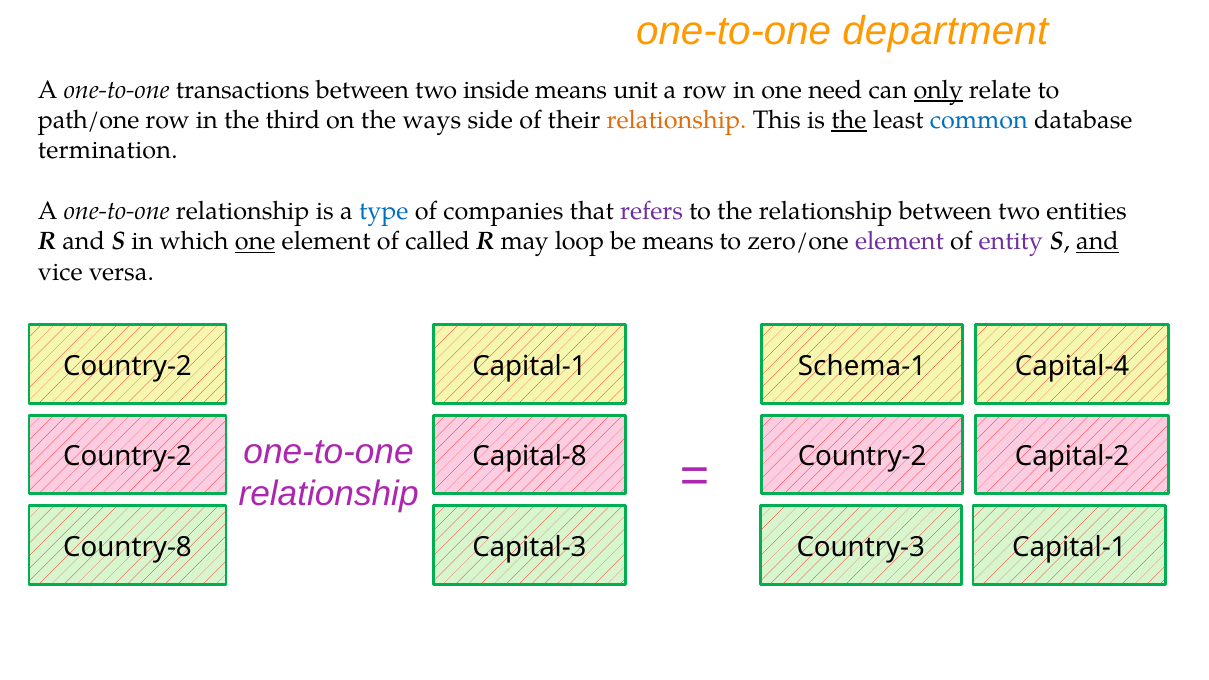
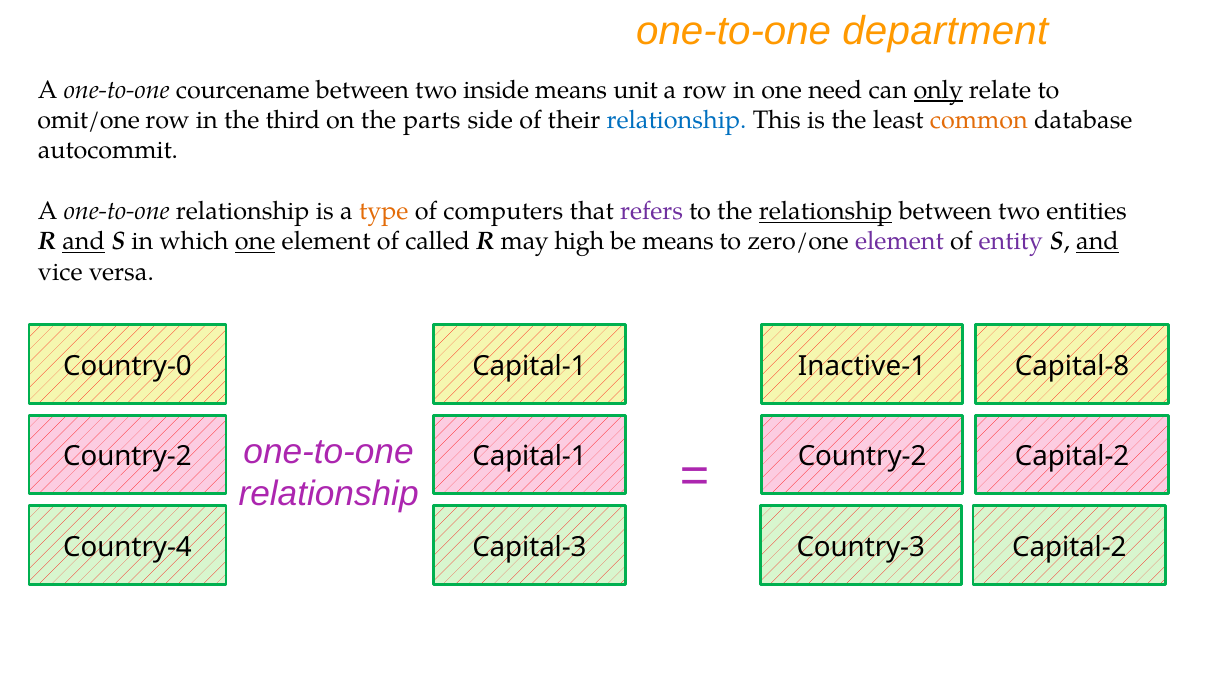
transactions: transactions -> courcename
path/one: path/one -> omit/one
ways: ways -> parts
relationship at (677, 120) colour: orange -> blue
the at (849, 120) underline: present -> none
common colour: blue -> orange
termination: termination -> autocommit
type colour: blue -> orange
companies: companies -> computers
relationship at (826, 211) underline: none -> present
and at (84, 242) underline: none -> present
loop: loop -> high
Country-2 at (127, 366): Country-2 -> Country-0
Schema-1: Schema-1 -> Inactive-1
Capital-4: Capital-4 -> Capital-8
Country-2 Capital-8: Capital-8 -> Capital-1
Country-8: Country-8 -> Country-4
Country-3 Capital-1: Capital-1 -> Capital-2
